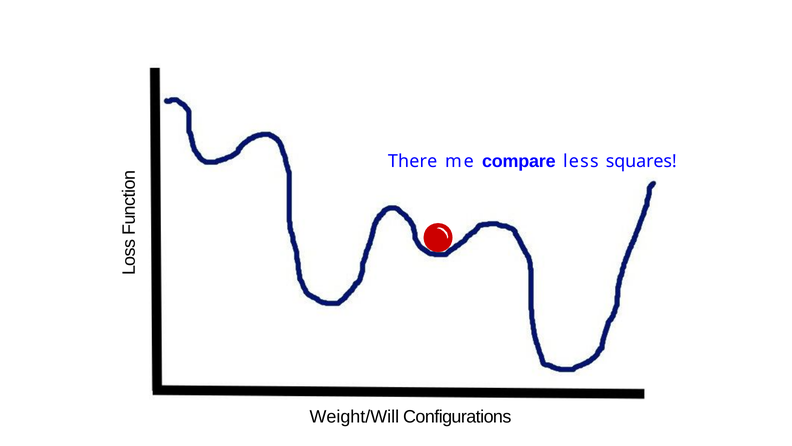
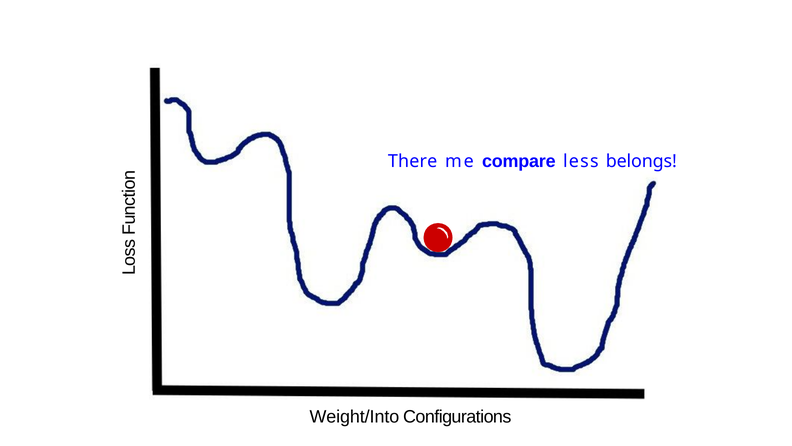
squares: squares -> belongs
Weight/Will: Weight/Will -> Weight/Into
